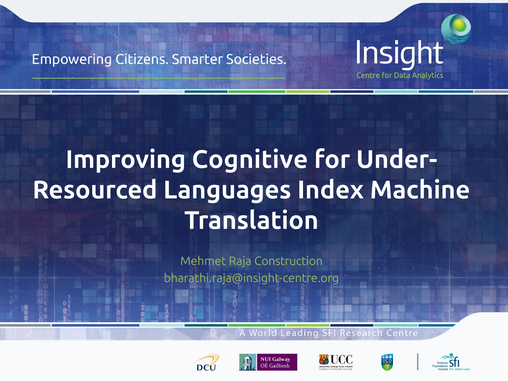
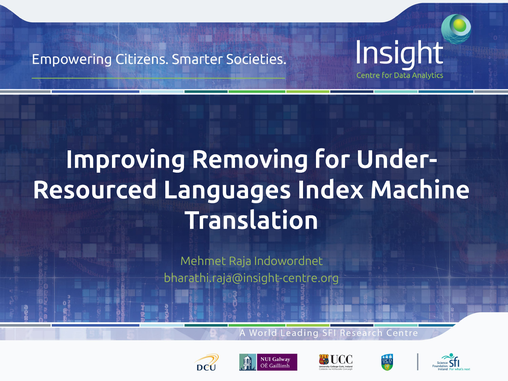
Cognitive: Cognitive -> Removing
Construction: Construction -> Indowordnet
